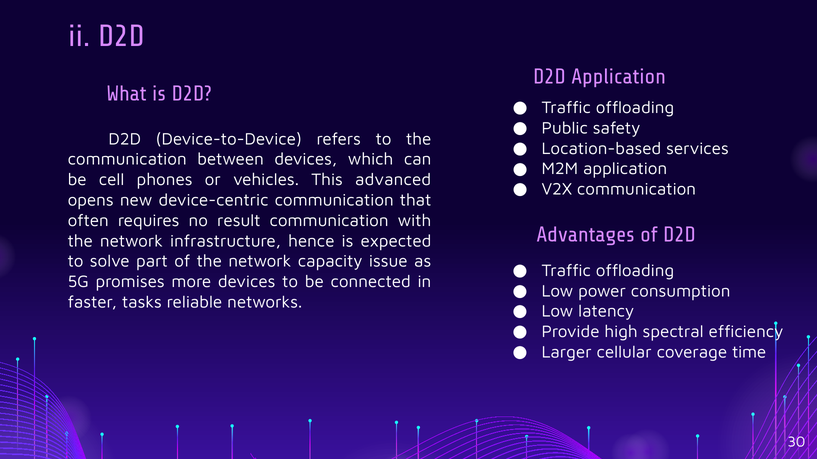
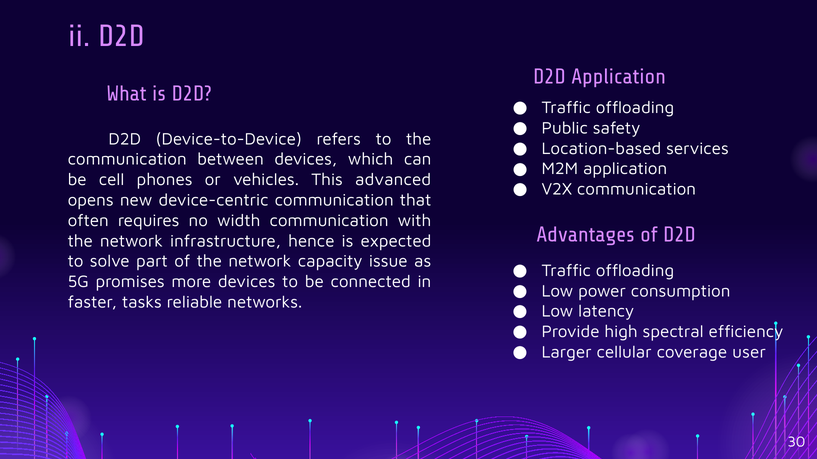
result: result -> width
time: time -> user
